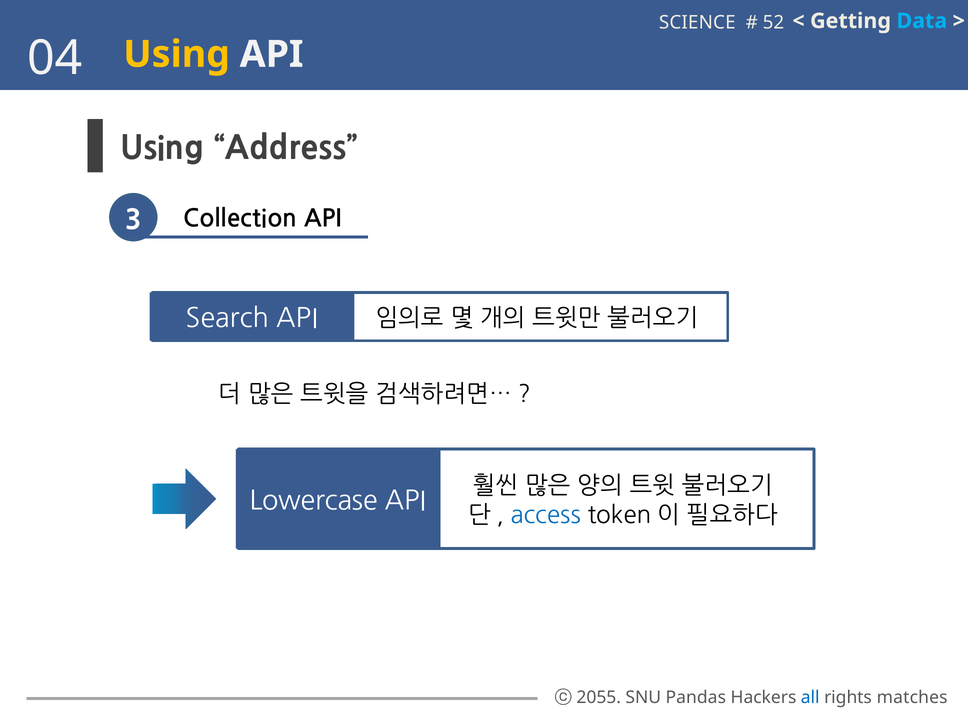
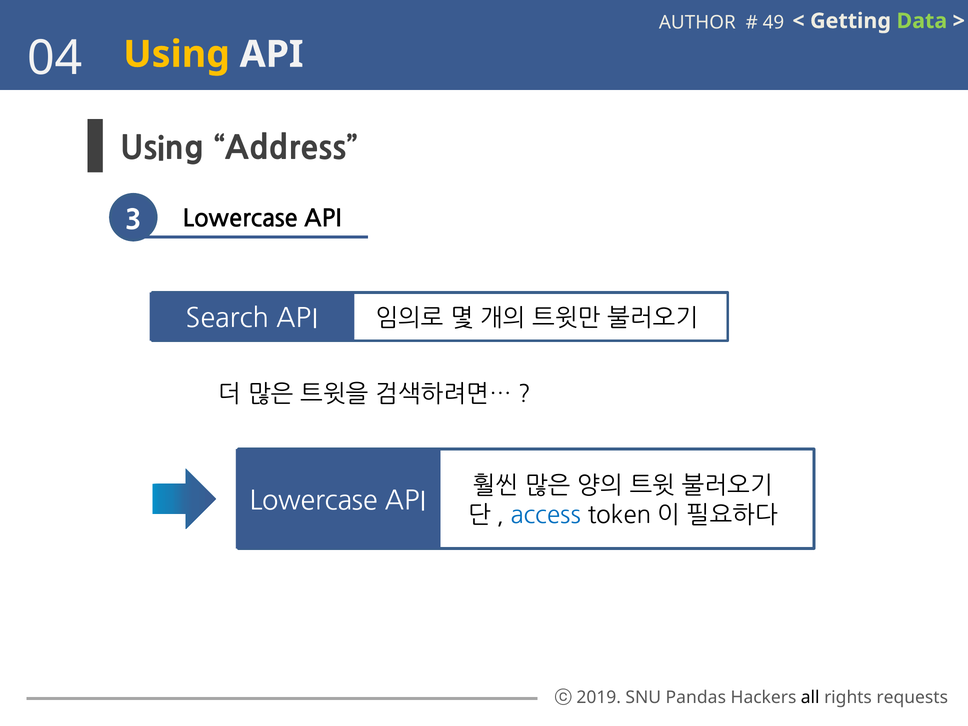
SCIENCE: SCIENCE -> AUTHOR
52: 52 -> 49
Data colour: light blue -> light green
3 Collection: Collection -> Lowercase
2055: 2055 -> 2019
all colour: blue -> black
matches: matches -> requests
